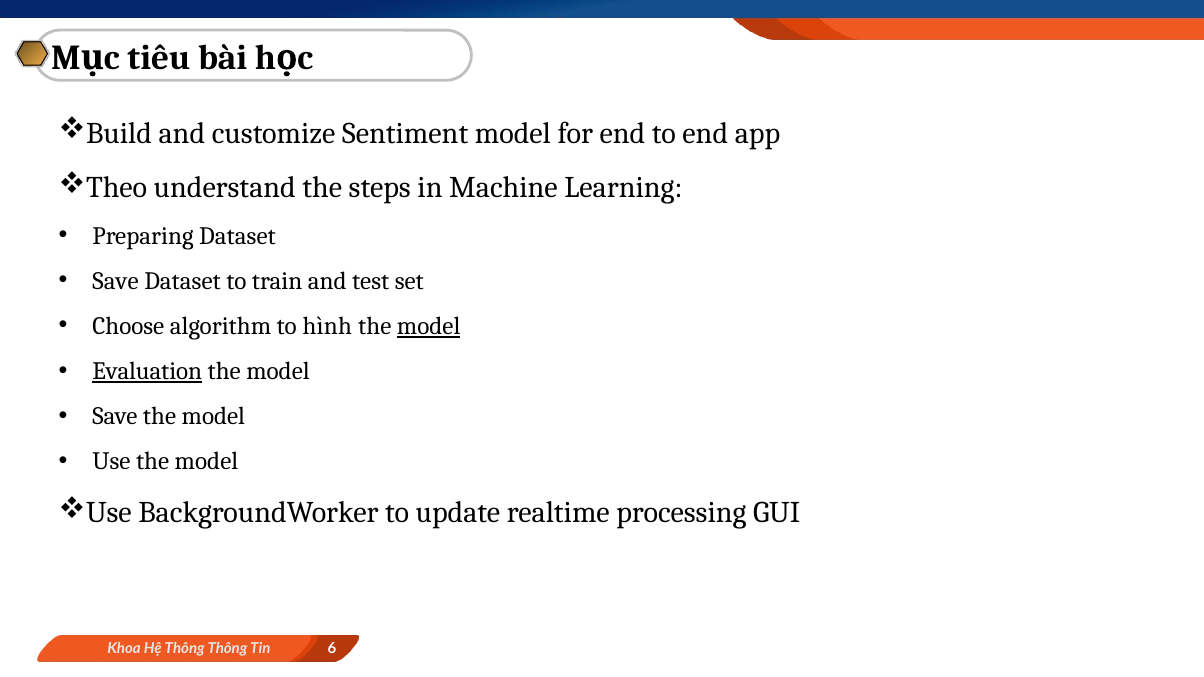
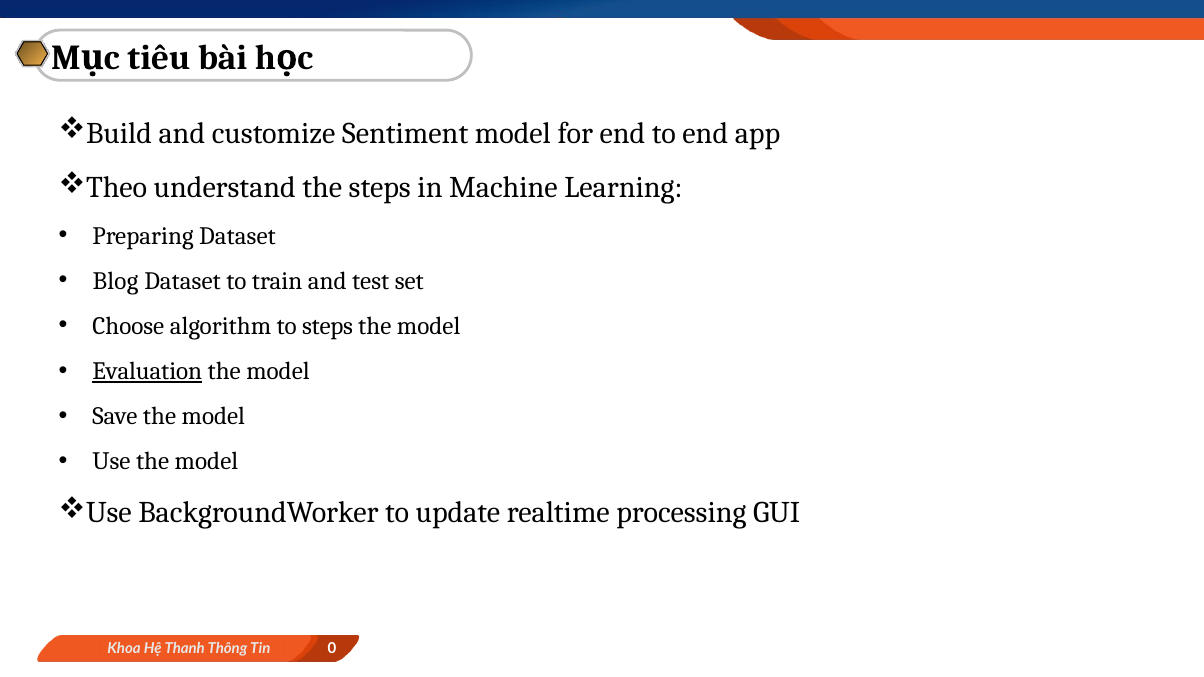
Save at (116, 281): Save -> Blog
to hình: hình -> steps
model at (429, 326) underline: present -> none
Hệ Thông: Thông -> Thanh
6: 6 -> 0
